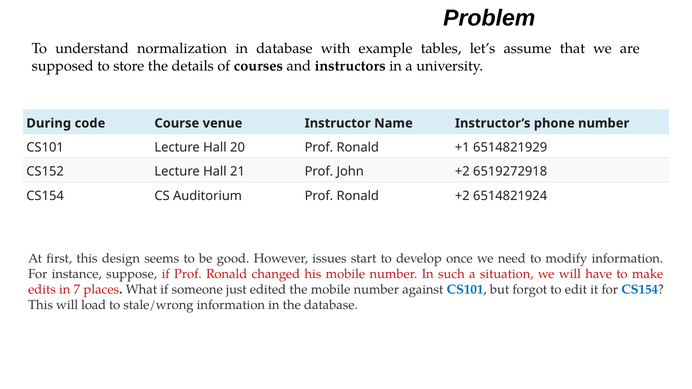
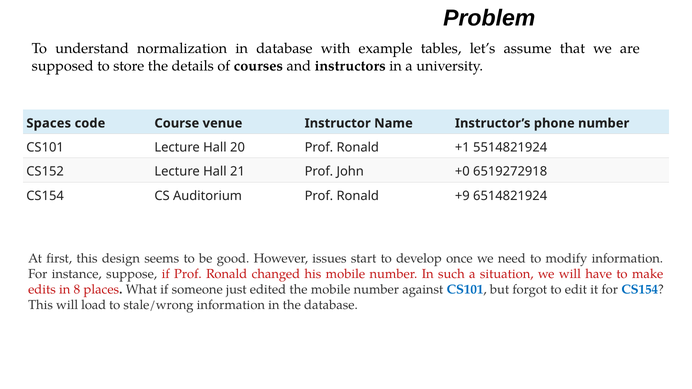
During: During -> Spaces
6514821929: 6514821929 -> 5514821924
John +2: +2 -> +0
Ronald +2: +2 -> +9
7: 7 -> 8
